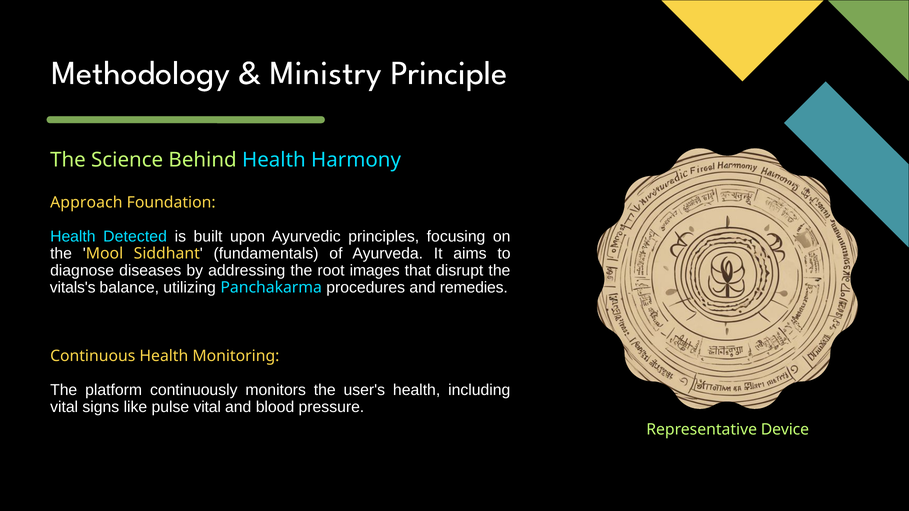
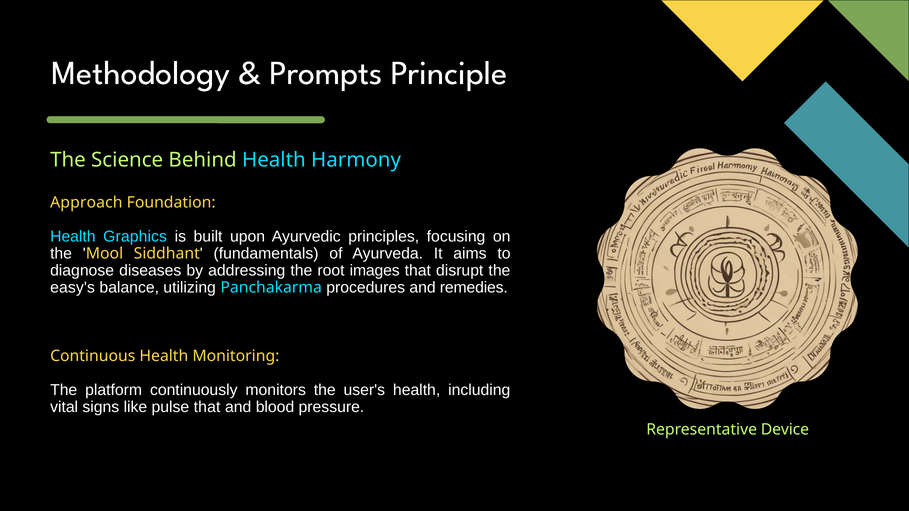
Ministry: Ministry -> Prompts
Detected: Detected -> Graphics
vitals's: vitals's -> easy's
pulse vital: vital -> that
